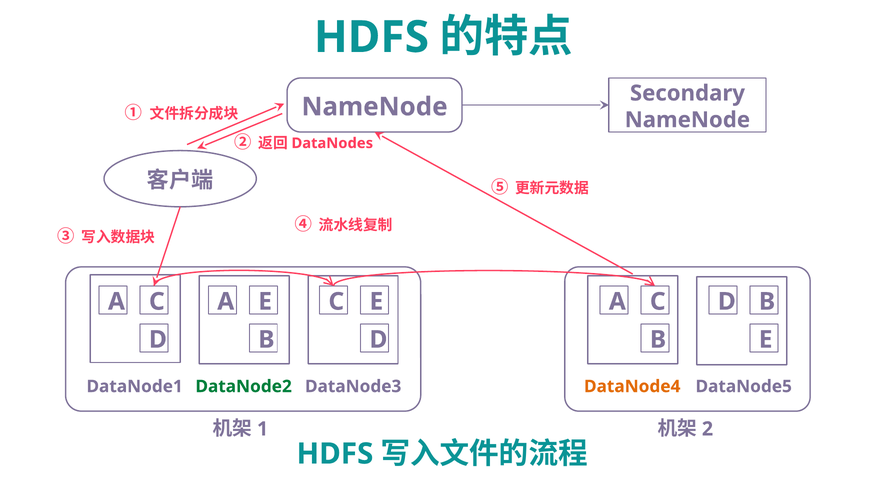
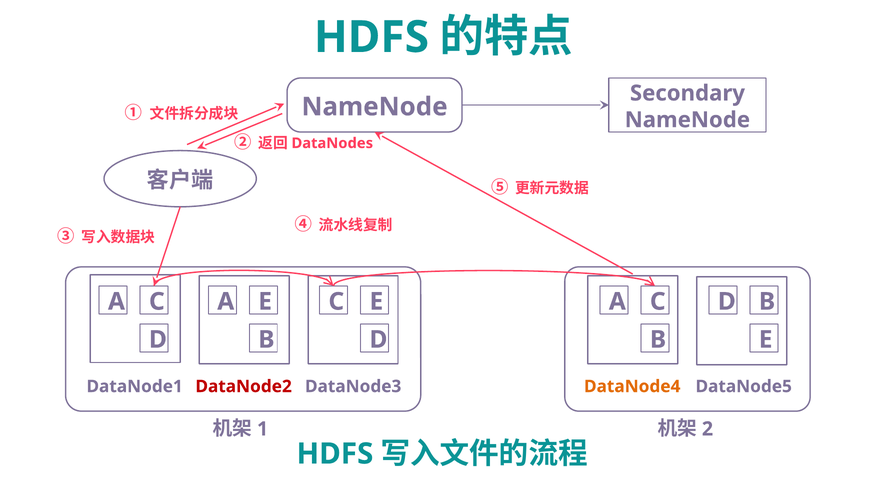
DataNode2 colour: green -> red
